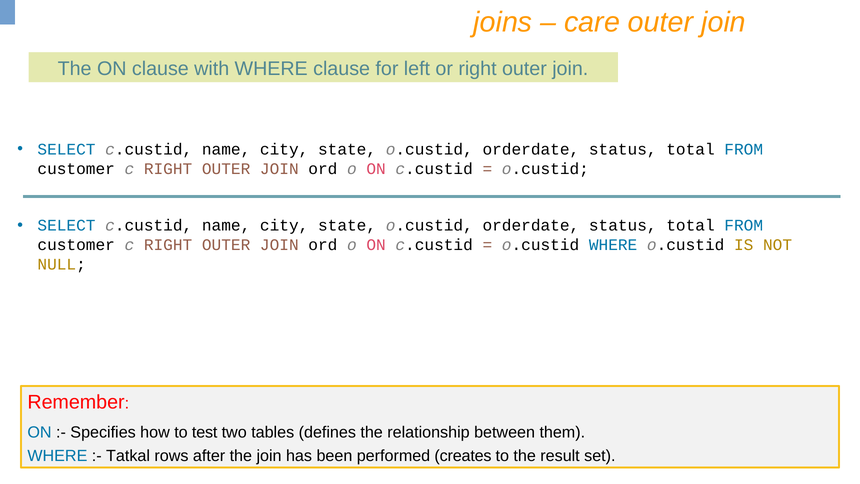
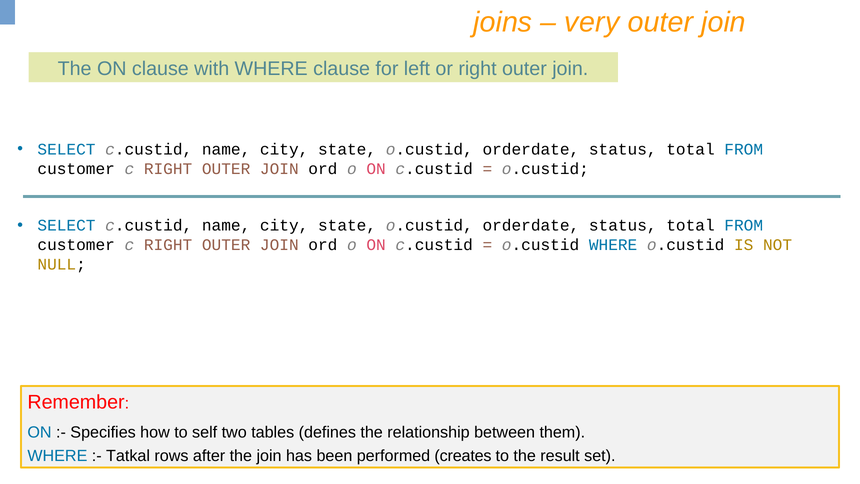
care: care -> very
test: test -> self
